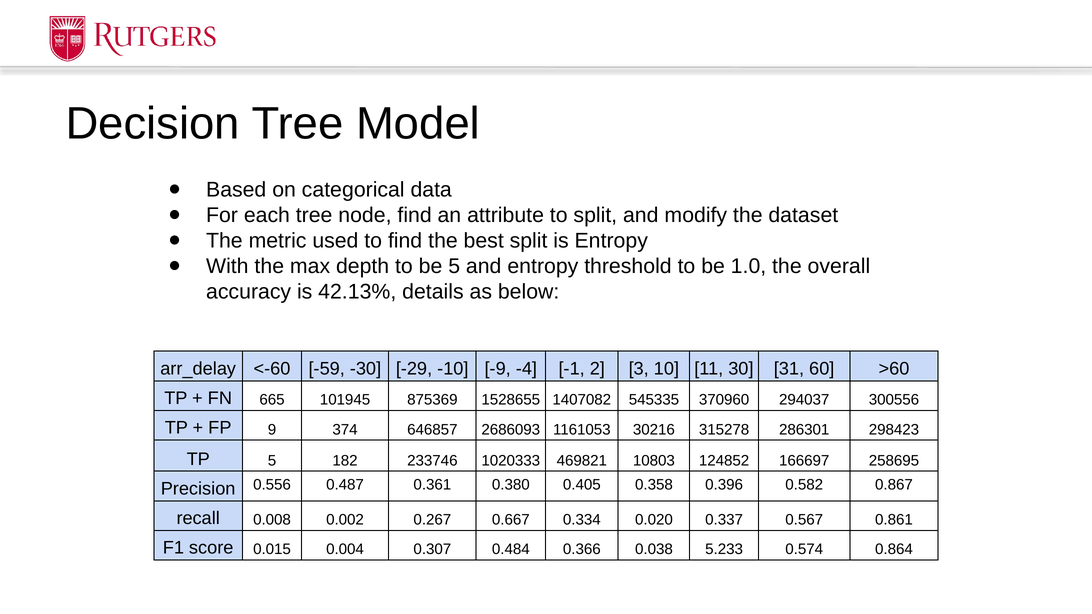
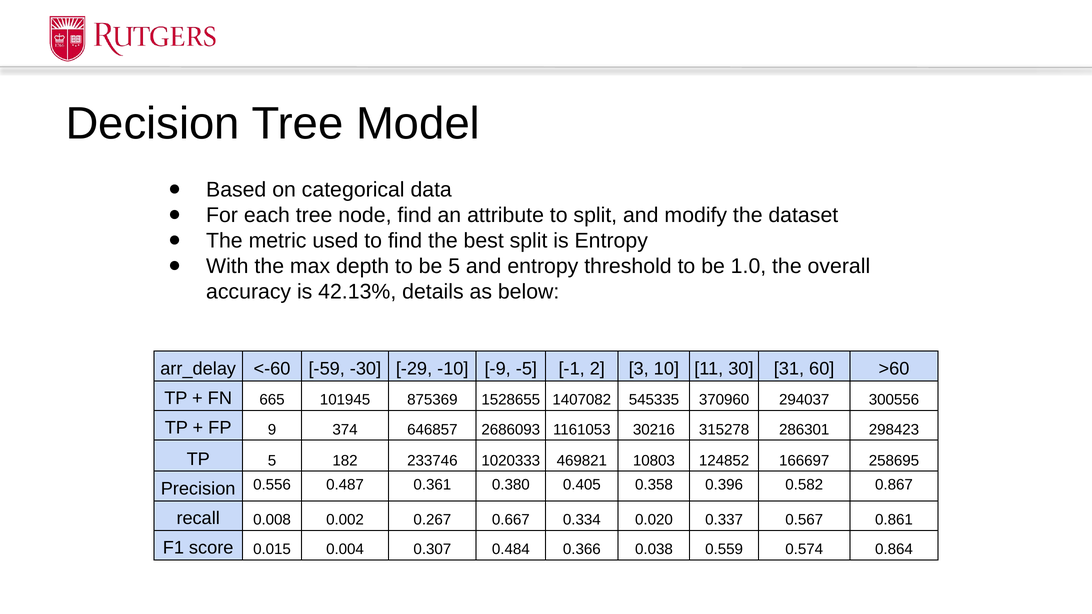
-4: -4 -> -5
5.233: 5.233 -> 0.559
